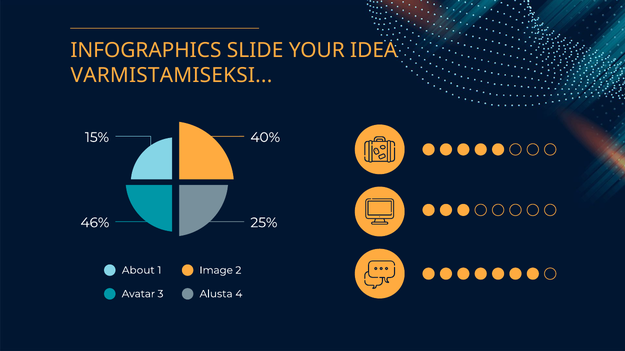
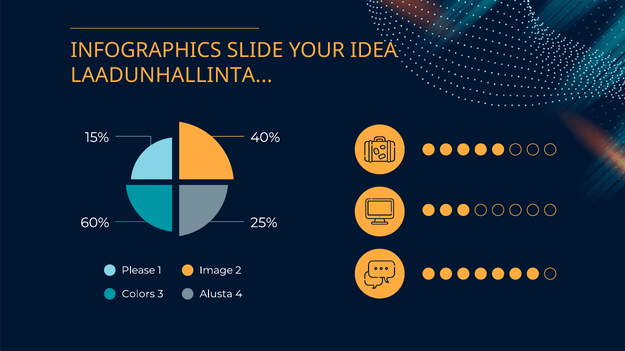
VARMISTAMISEKSI: VARMISTAMISEKSI -> LAADUNHALLINTA
46%: 46% -> 60%
About: About -> Please
Avatar: Avatar -> Colors
